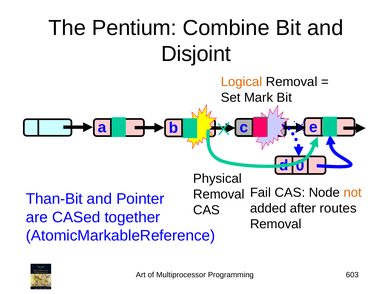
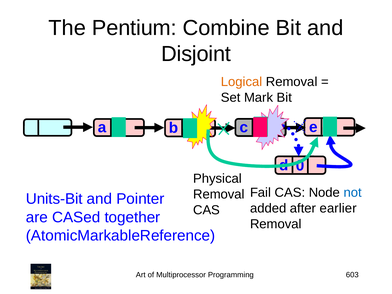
not colour: orange -> blue
Than-Bit: Than-Bit -> Units-Bit
routes: routes -> earlier
